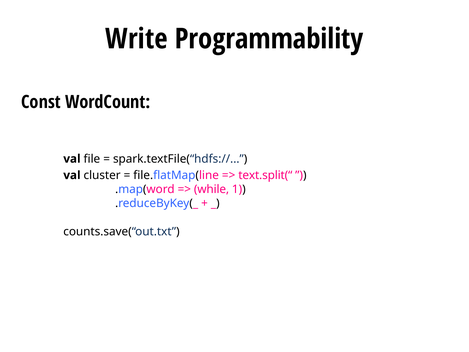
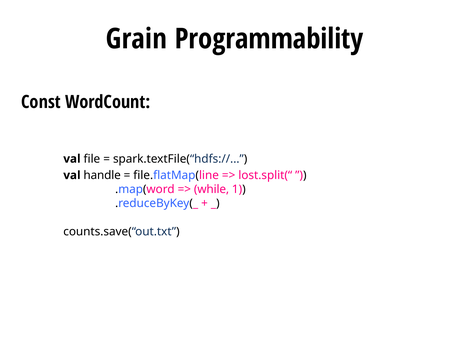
Write: Write -> Grain
cluster: cluster -> handle
text.split(“: text.split(“ -> lost.split(“
